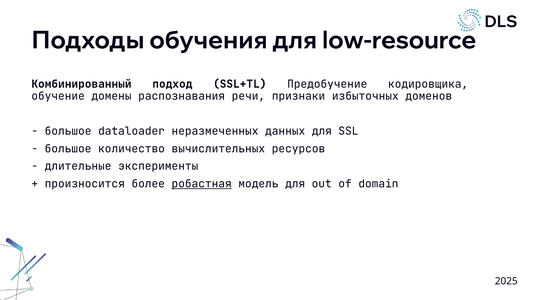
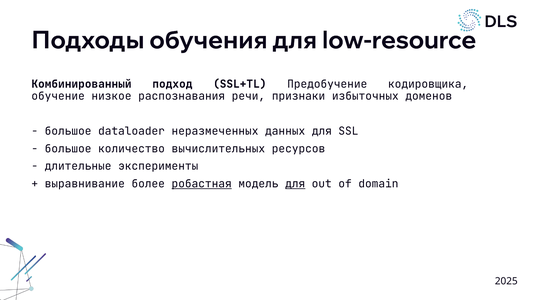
домены: домены -> низкое
произносится: произносится -> выравнивание
для at (295, 184) underline: none -> present
